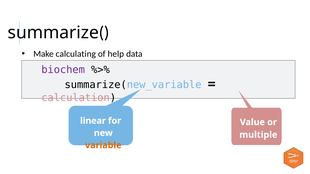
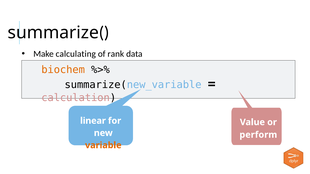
help: help -> rank
biochem colour: purple -> orange
multiple: multiple -> perform
